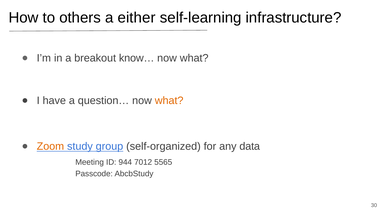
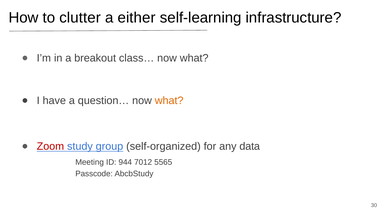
others: others -> clutter
know…: know… -> class…
Zoom colour: orange -> red
